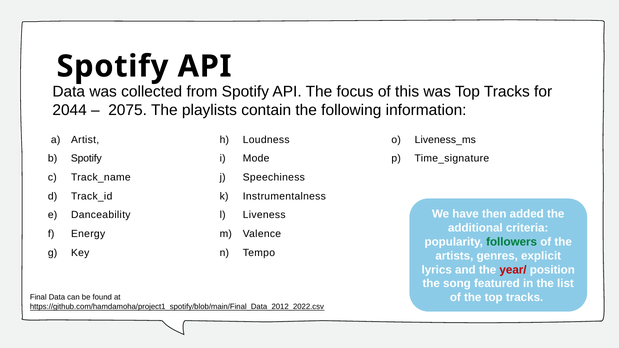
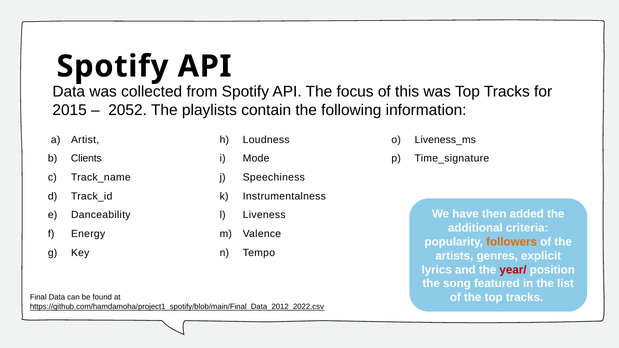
2044: 2044 -> 2015
2075: 2075 -> 2052
b Spotify: Spotify -> Clients
followers colour: green -> orange
